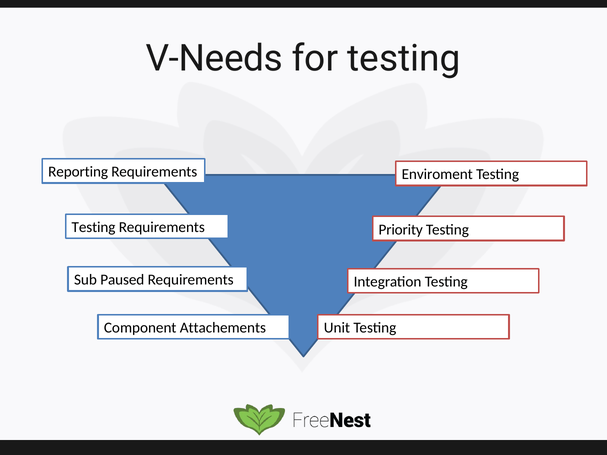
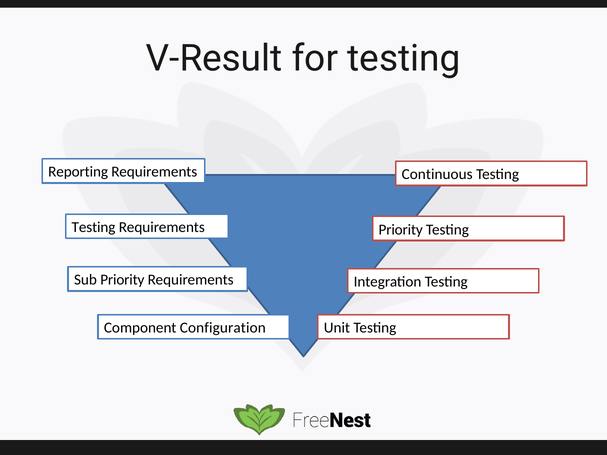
V-Needs: V-Needs -> V-Result
Enviroment: Enviroment -> Continuous
Sub Paused: Paused -> Priority
Attachements: Attachements -> Configuration
